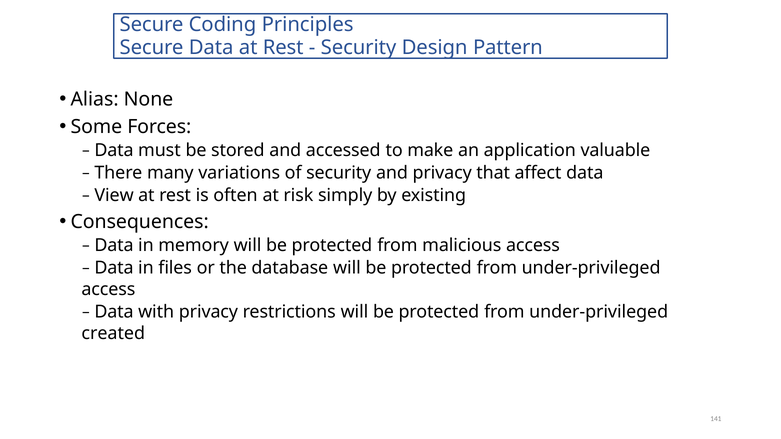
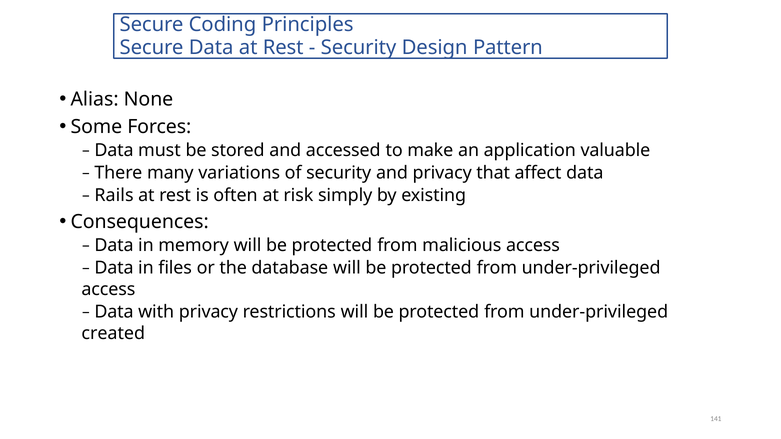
View: View -> Rails
